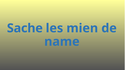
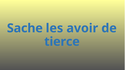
mien: mien -> avoir
name: name -> tierce
